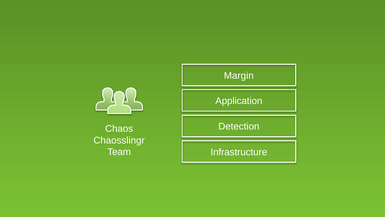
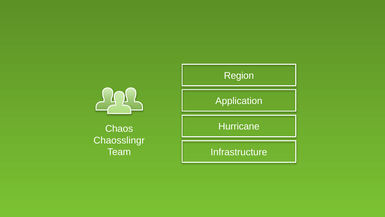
Margin: Margin -> Region
Detection: Detection -> Hurricane
